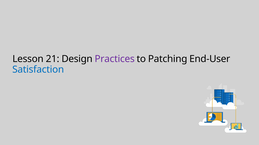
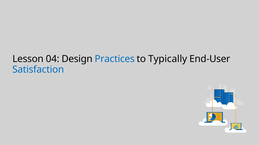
21: 21 -> 04
Practices colour: purple -> blue
Patching: Patching -> Typically
